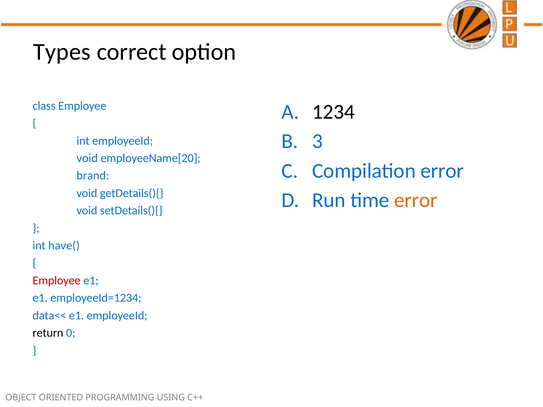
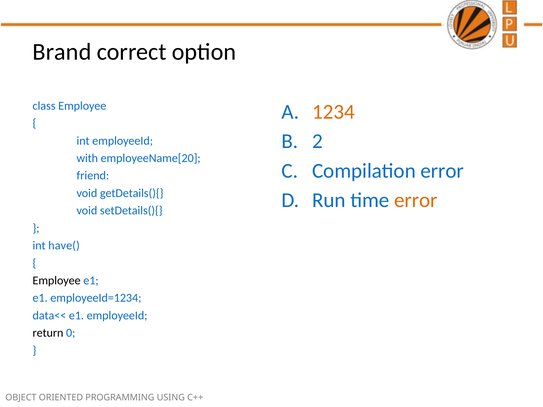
Types: Types -> Brand
1234 colour: black -> orange
3: 3 -> 2
void at (87, 158): void -> with
brand: brand -> friend
Employee at (57, 281) colour: red -> black
